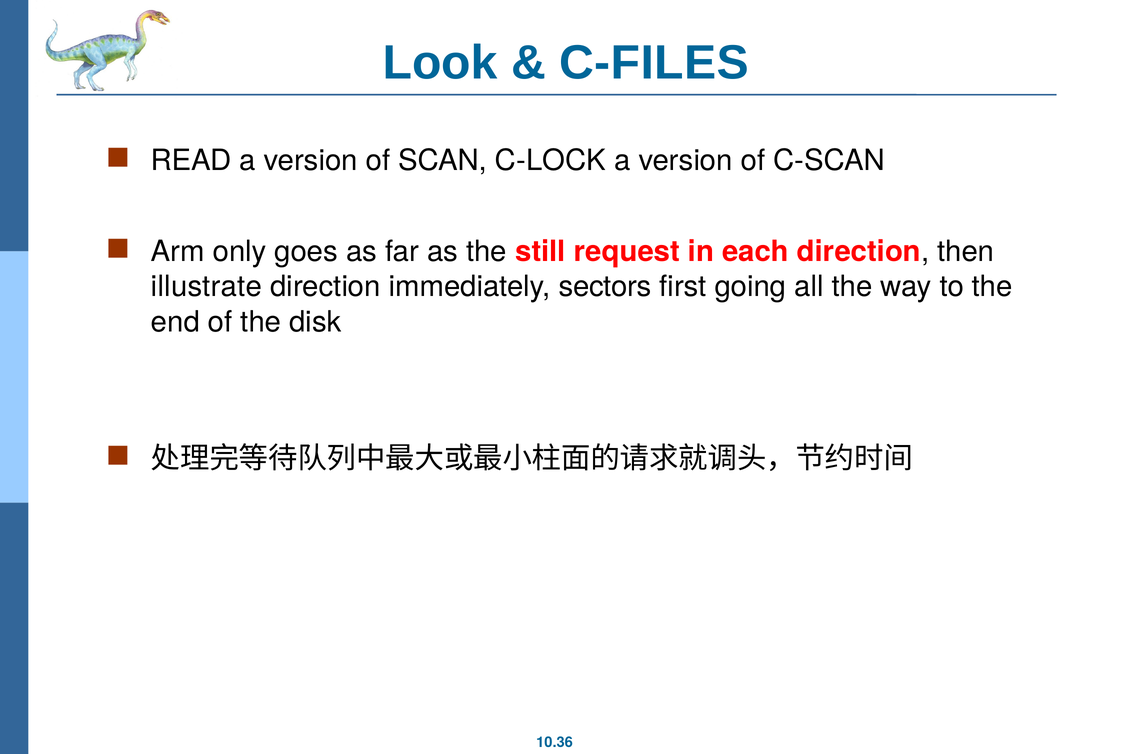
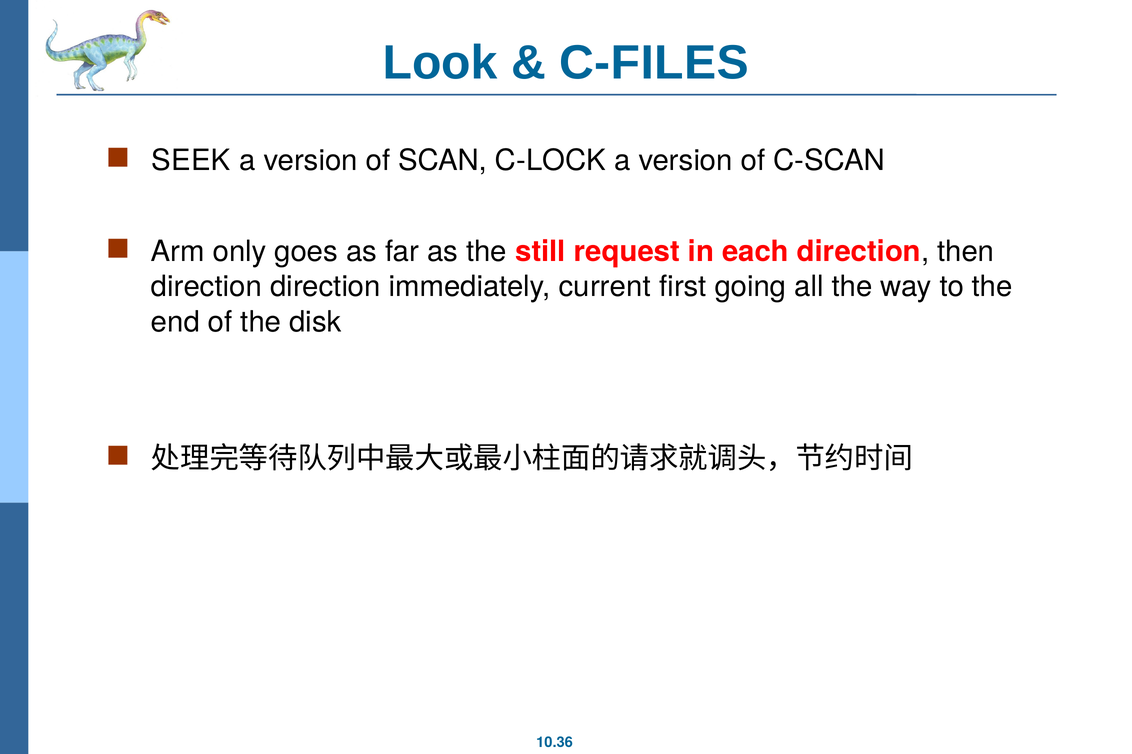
READ: READ -> SEEK
illustrate at (206, 287): illustrate -> direction
sectors: sectors -> current
